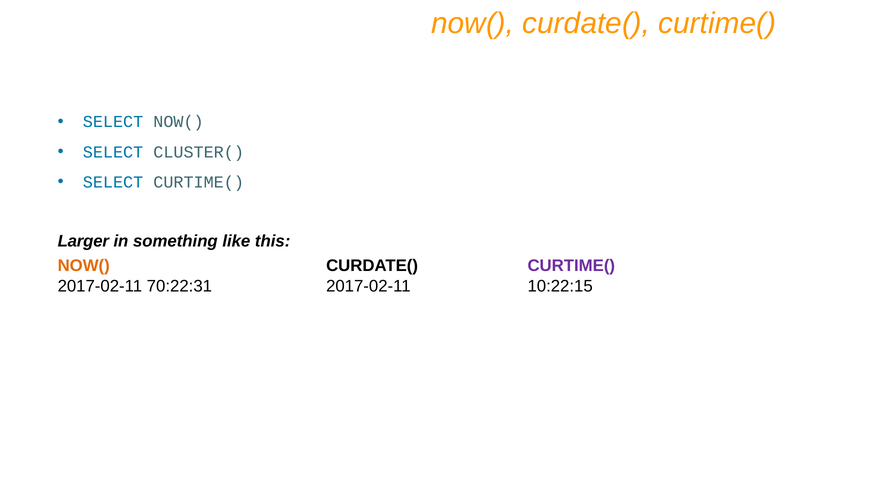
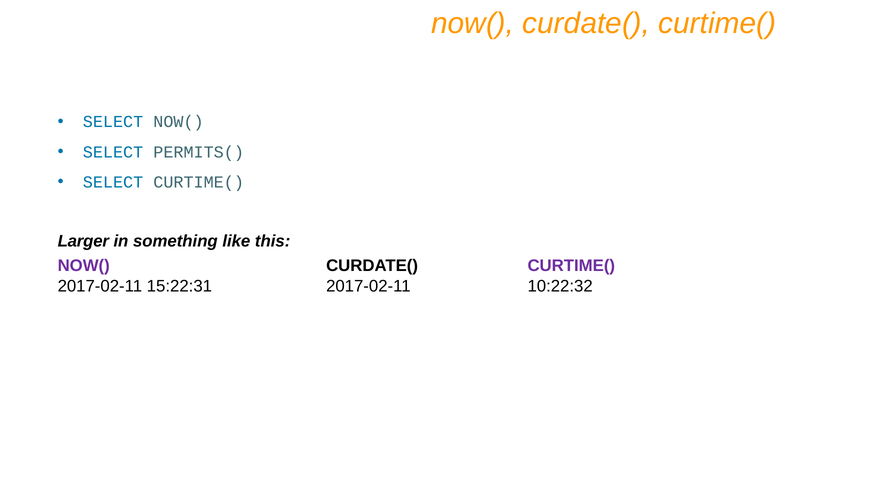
CLUSTER(: CLUSTER( -> PERMITS(
NOW( at (84, 266) colour: orange -> purple
70:22:31: 70:22:31 -> 15:22:31
10:22:15: 10:22:15 -> 10:22:32
